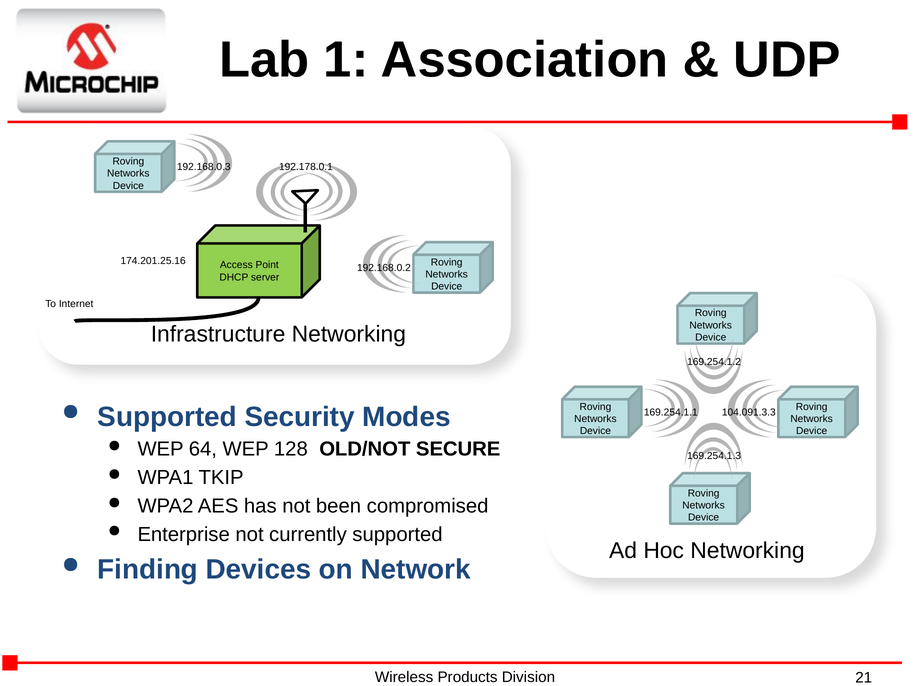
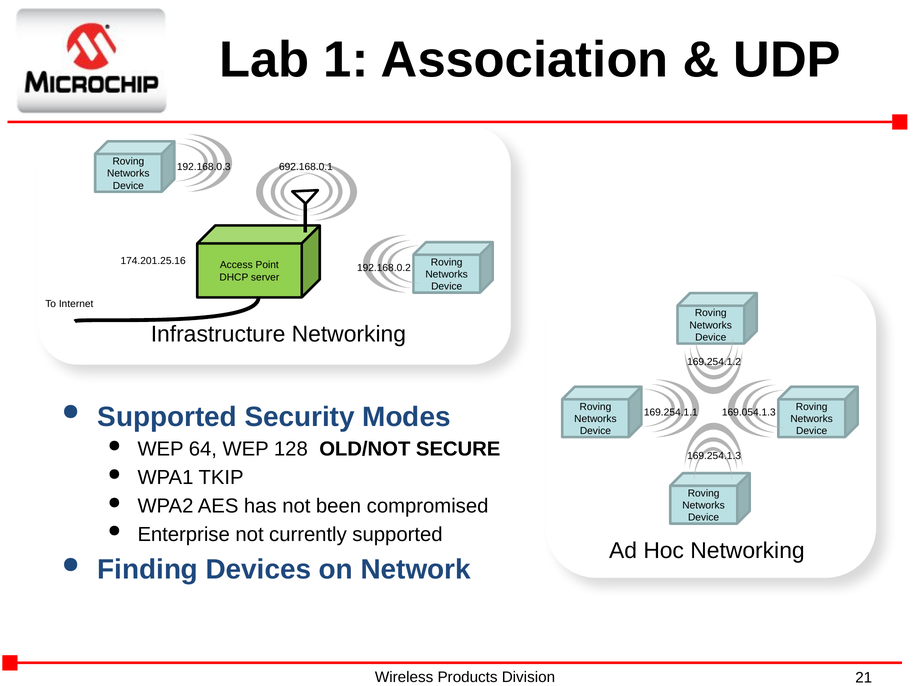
192.178.0.1: 192.178.0.1 -> 692.168.0.1
104.091.3.3: 104.091.3.3 -> 169.054.1.3
